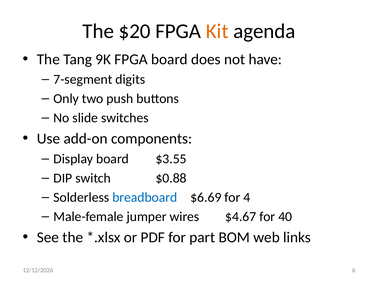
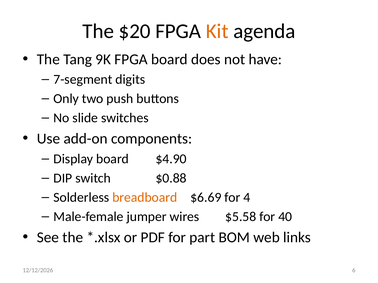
$3.55: $3.55 -> $4.90
breadboard colour: blue -> orange
$4.67: $4.67 -> $5.58
